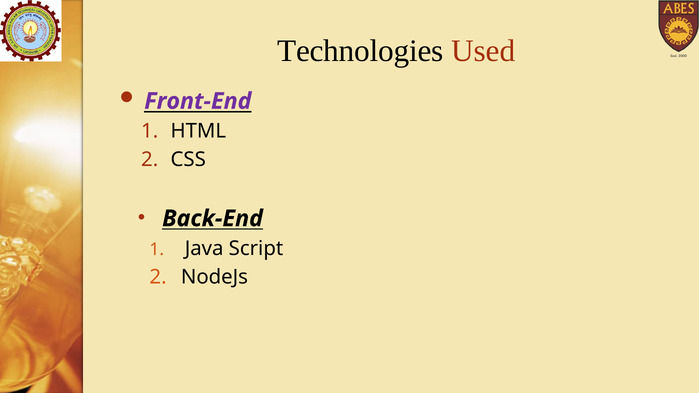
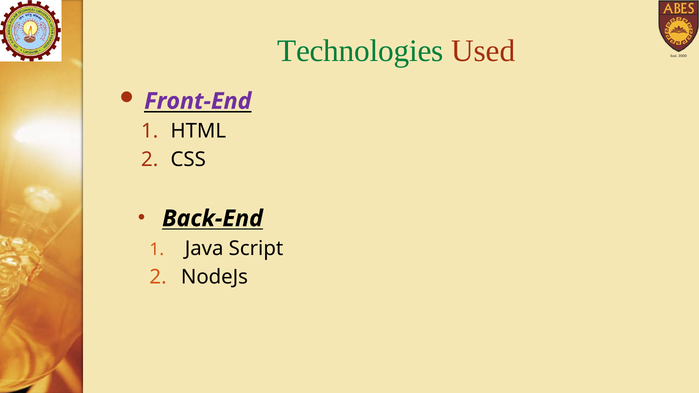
Technologies colour: black -> green
